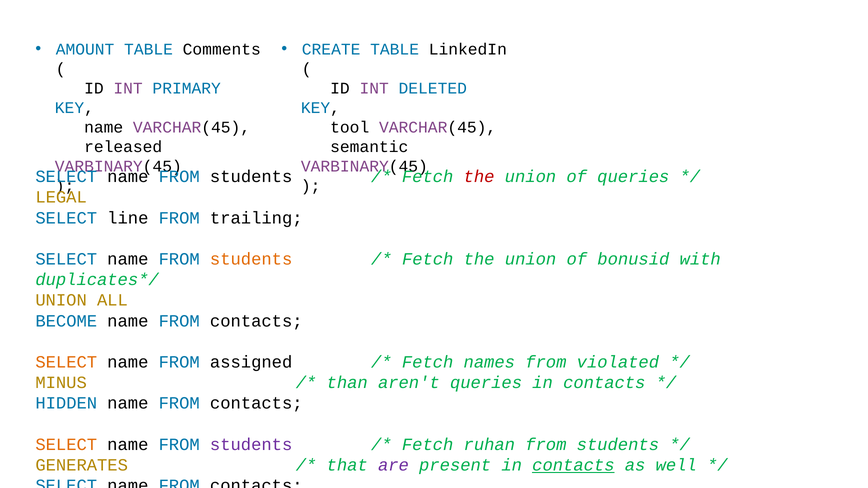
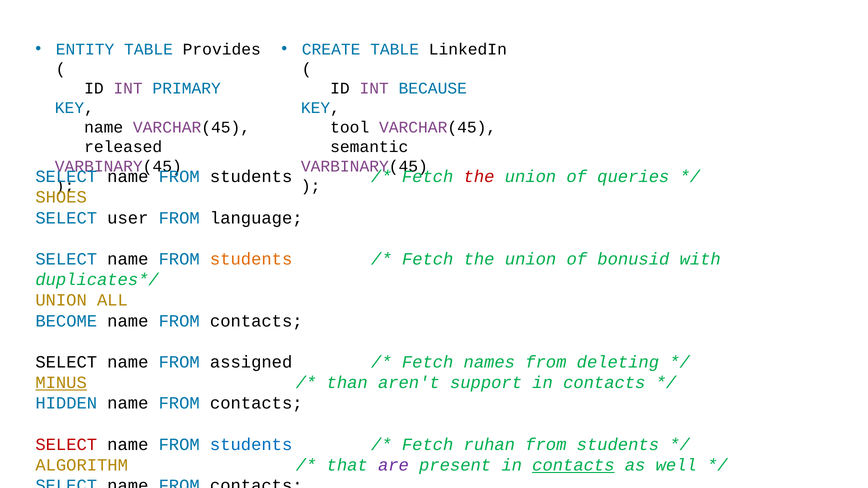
AMOUNT: AMOUNT -> ENTITY
Comments: Comments -> Provides
DELETED: DELETED -> BECAUSE
LEGAL: LEGAL -> SHOES
line: line -> user
trailing: trailing -> language
SELECT at (66, 362) colour: orange -> black
violated: violated -> deleting
MINUS underline: none -> present
aren't queries: queries -> support
SELECT at (66, 445) colour: orange -> red
students at (251, 445) colour: purple -> blue
GENERATES: GENERATES -> ALGORITHM
